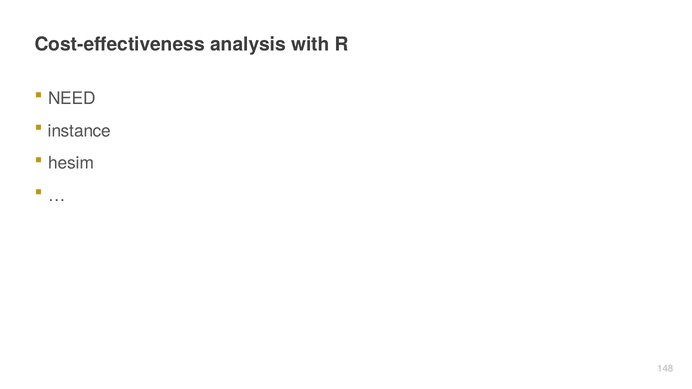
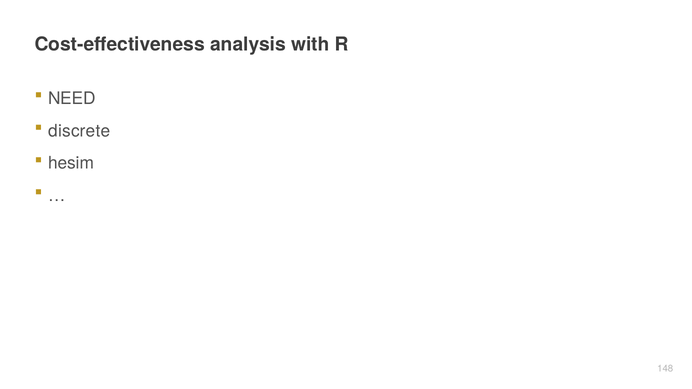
instance: instance -> discrete
